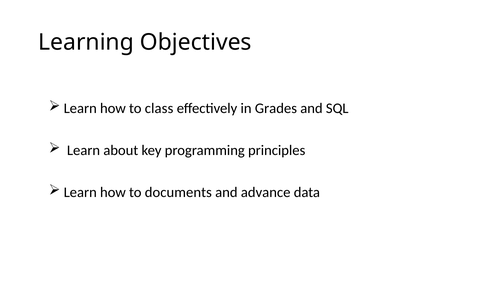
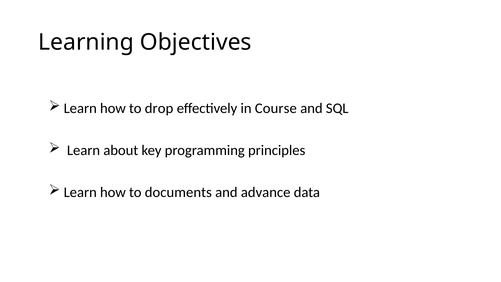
class: class -> drop
Grades: Grades -> Course
